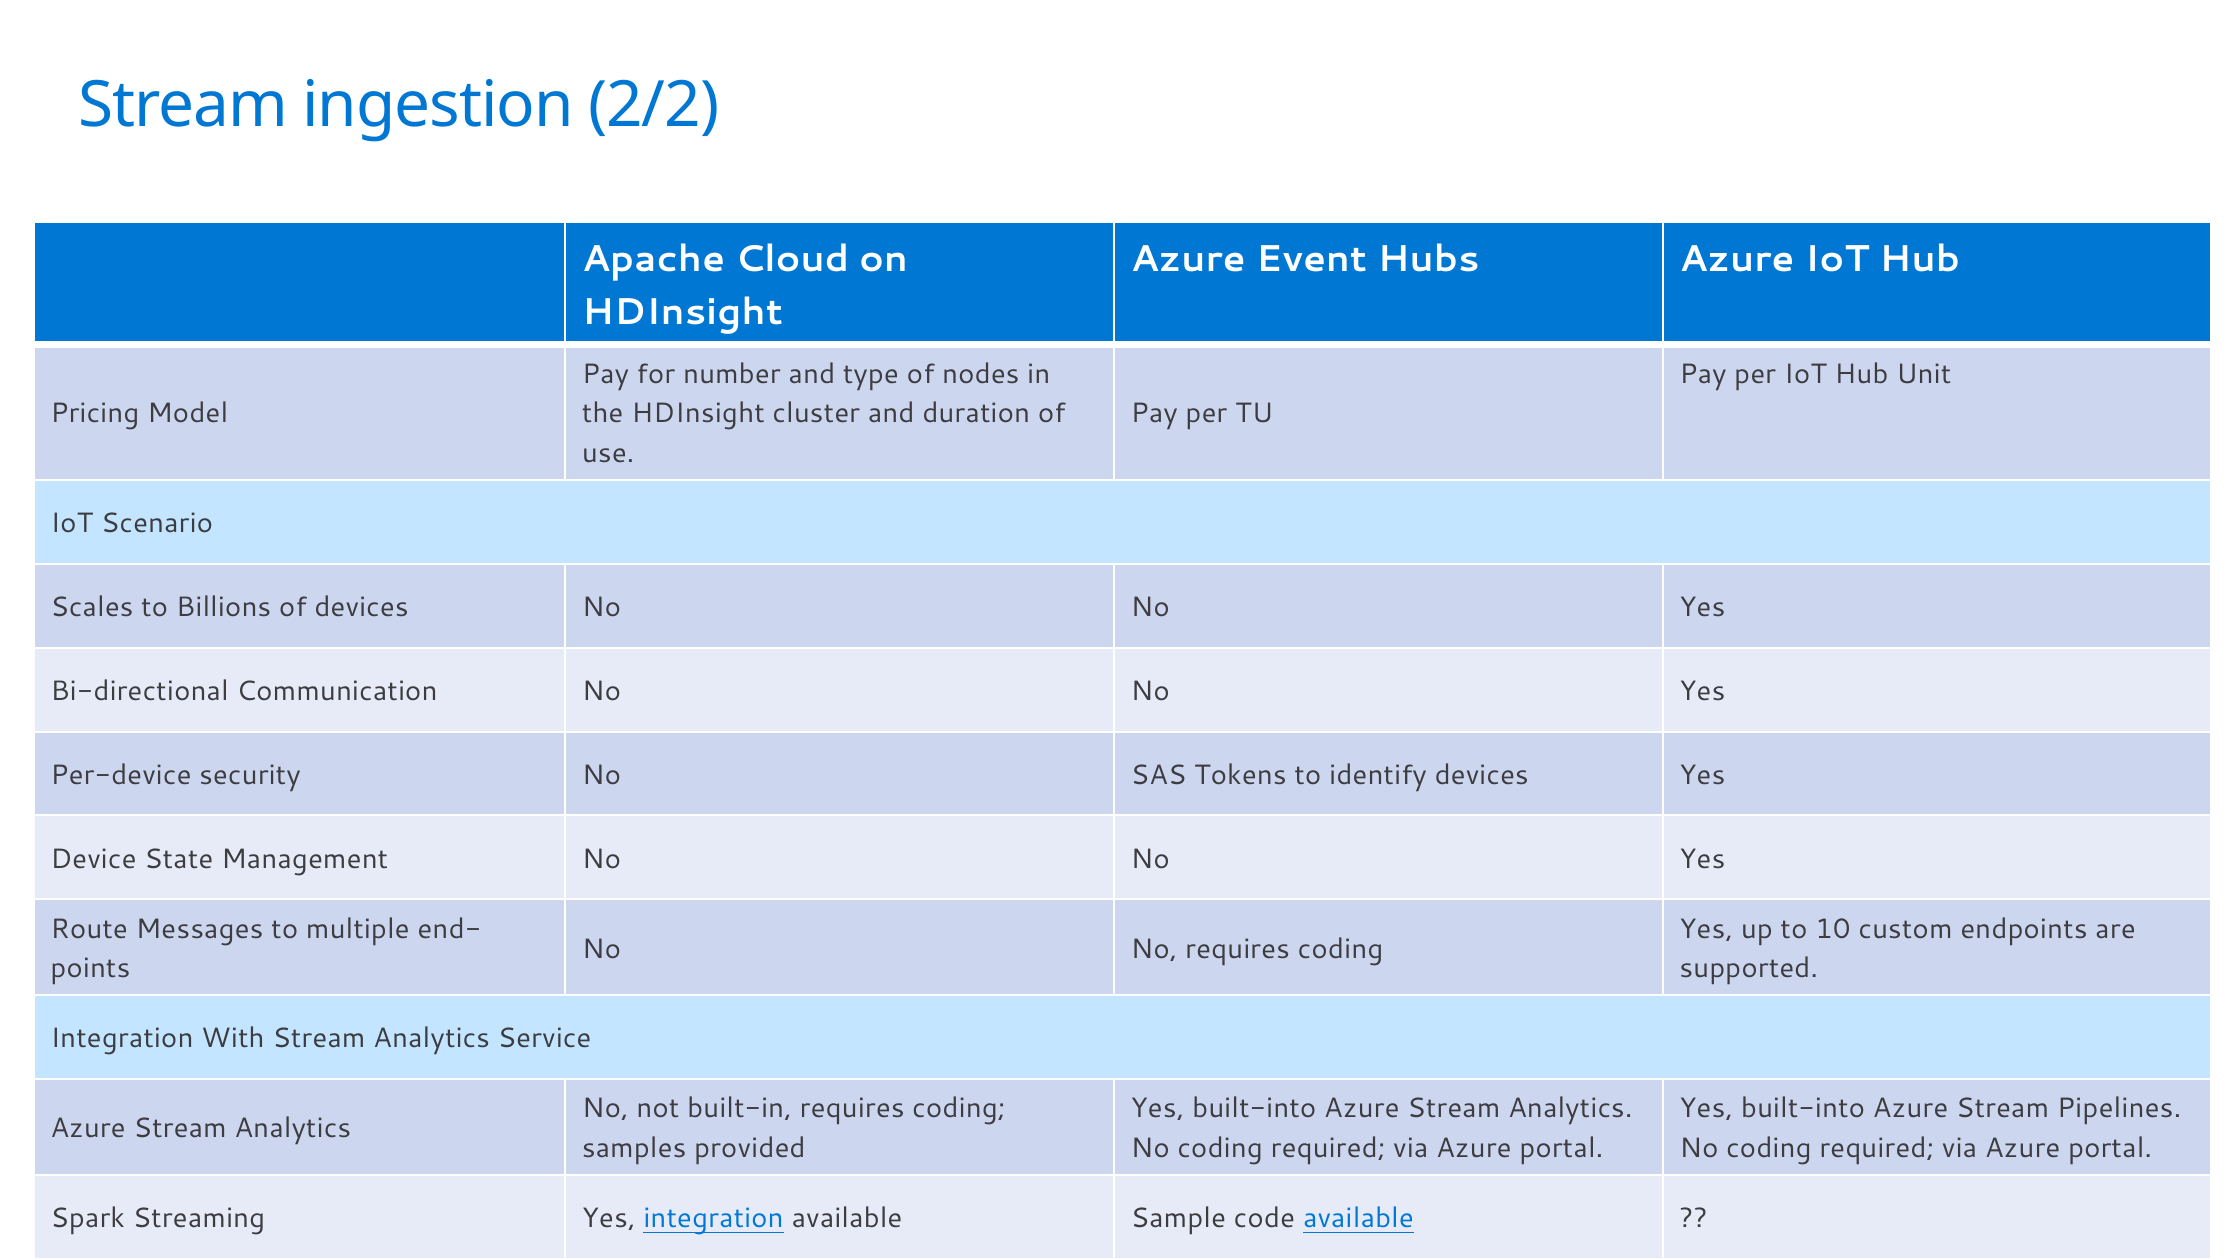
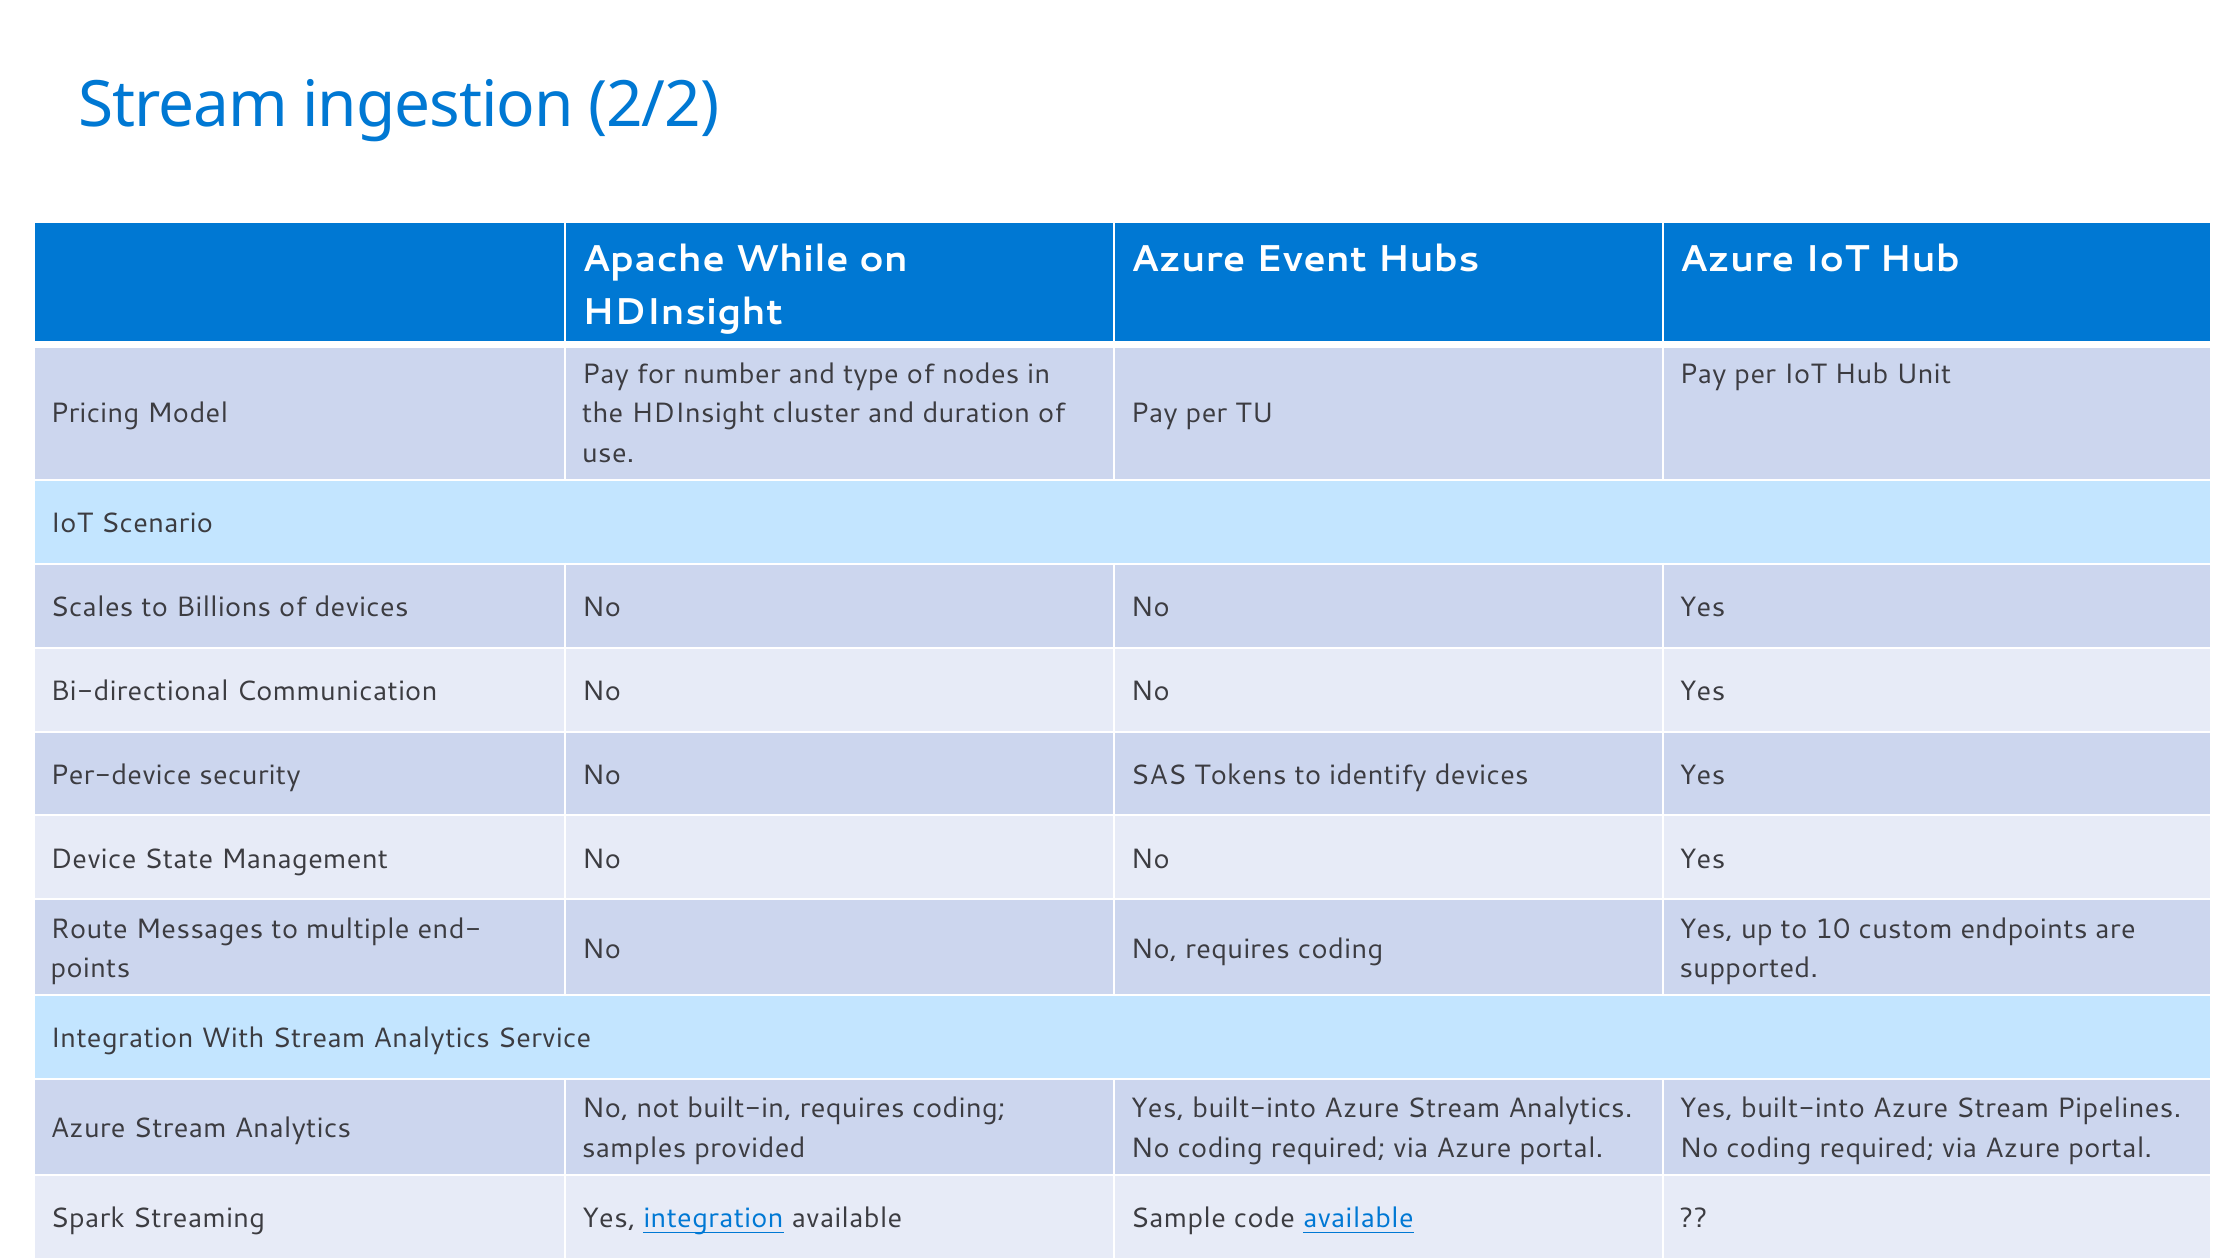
Cloud: Cloud -> While
